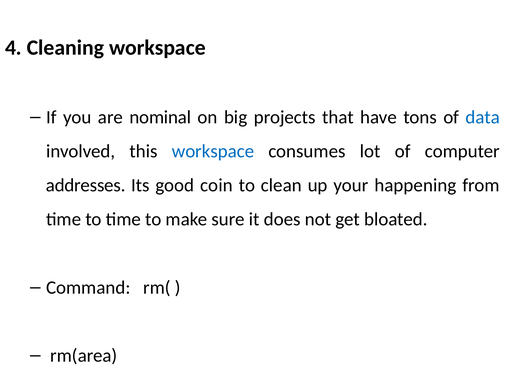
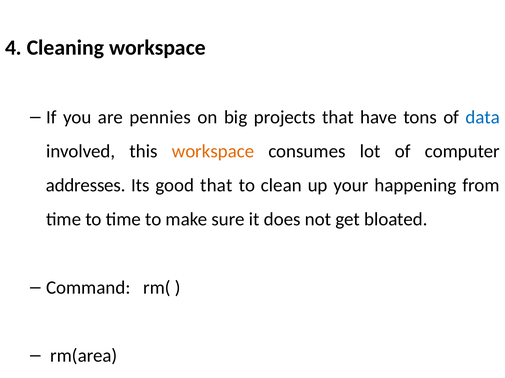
nominal: nominal -> pennies
workspace at (213, 152) colour: blue -> orange
good coin: coin -> that
